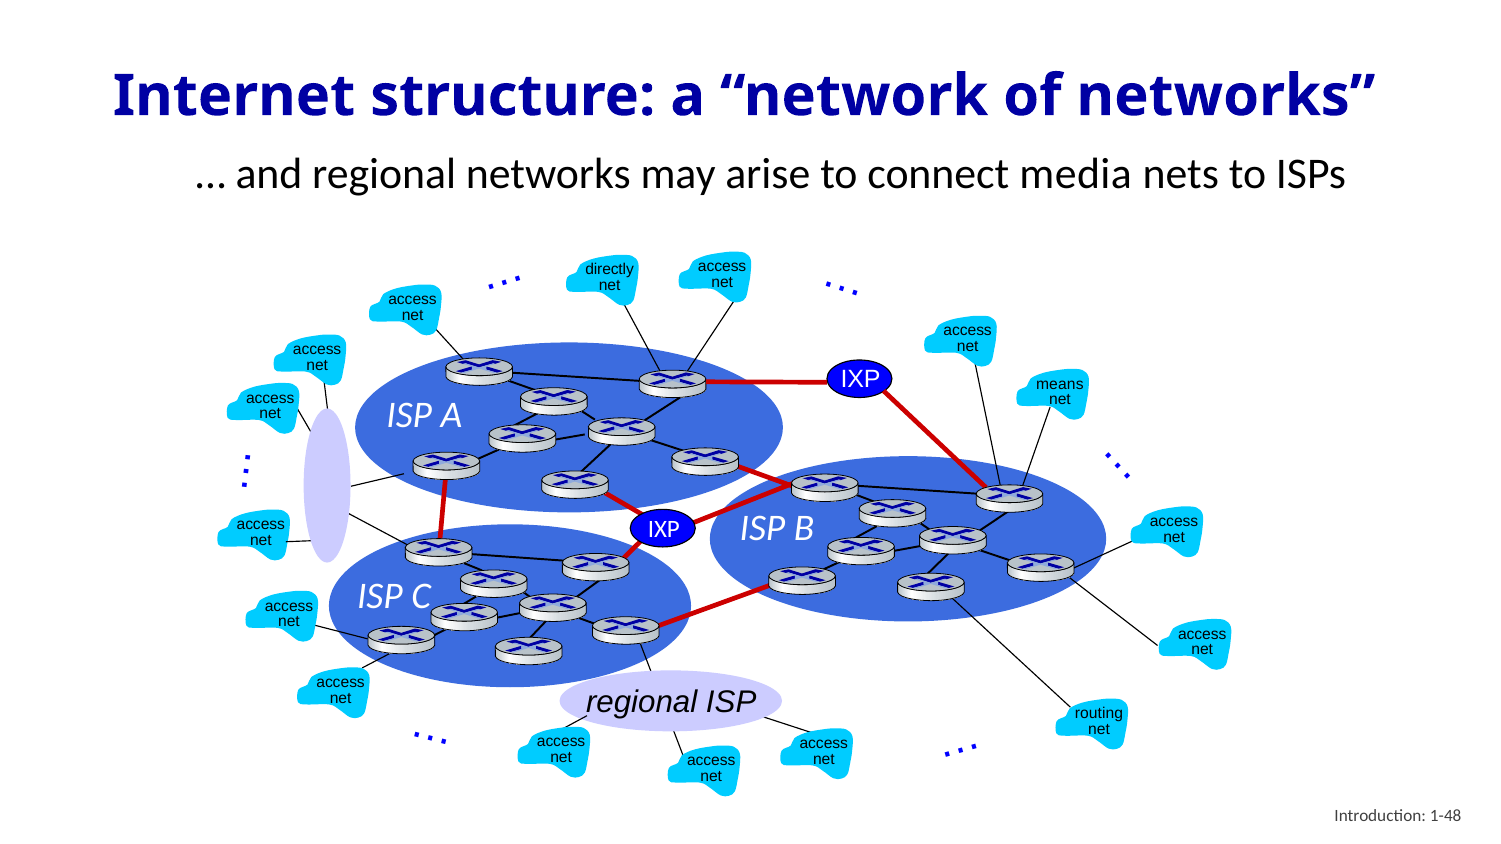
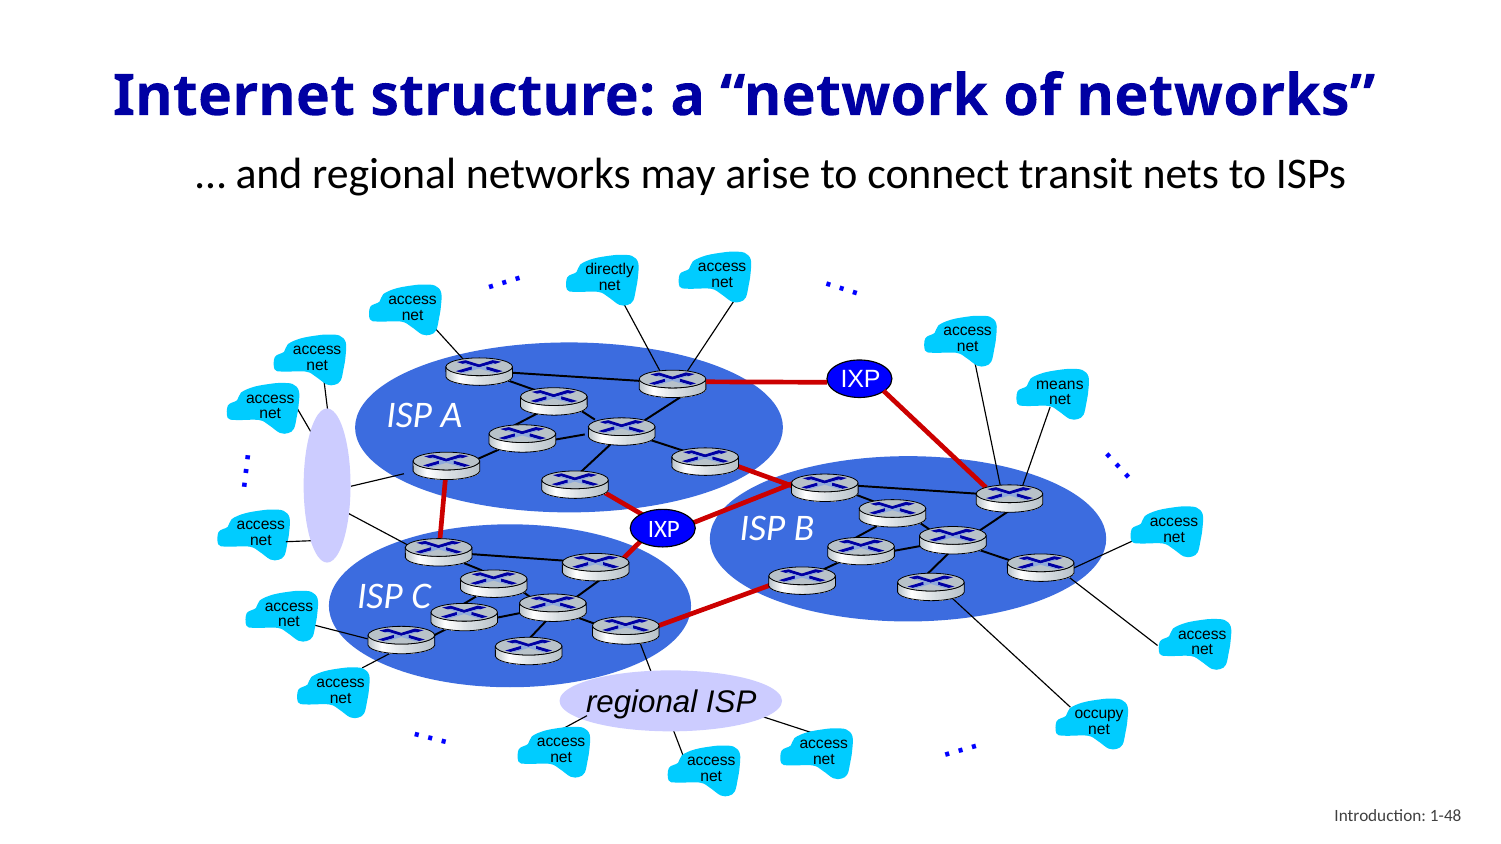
media: media -> transit
routing: routing -> occupy
